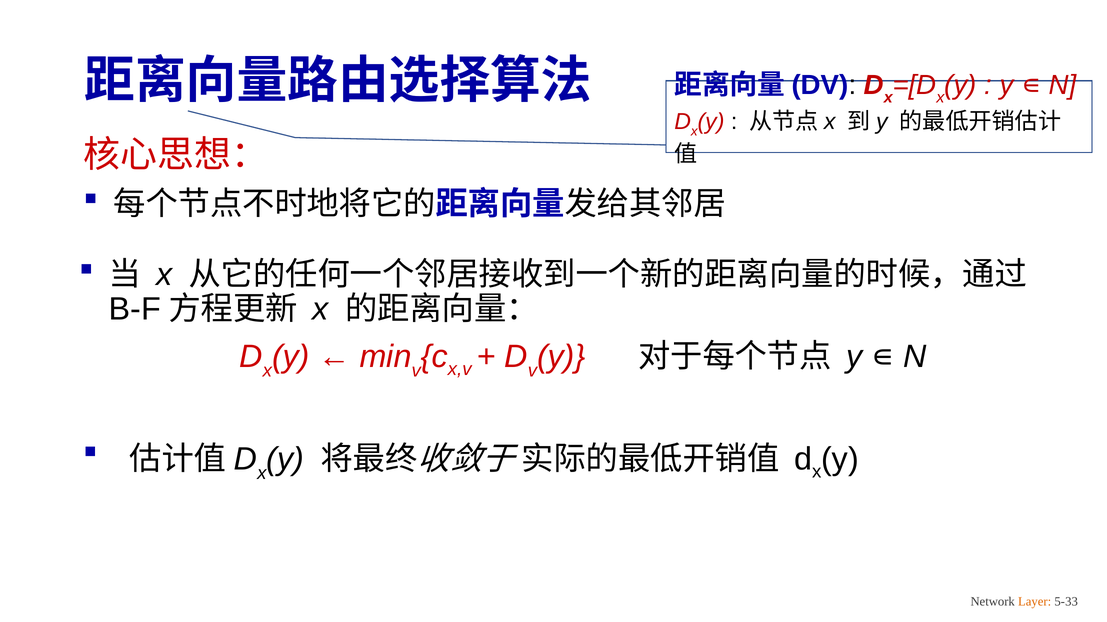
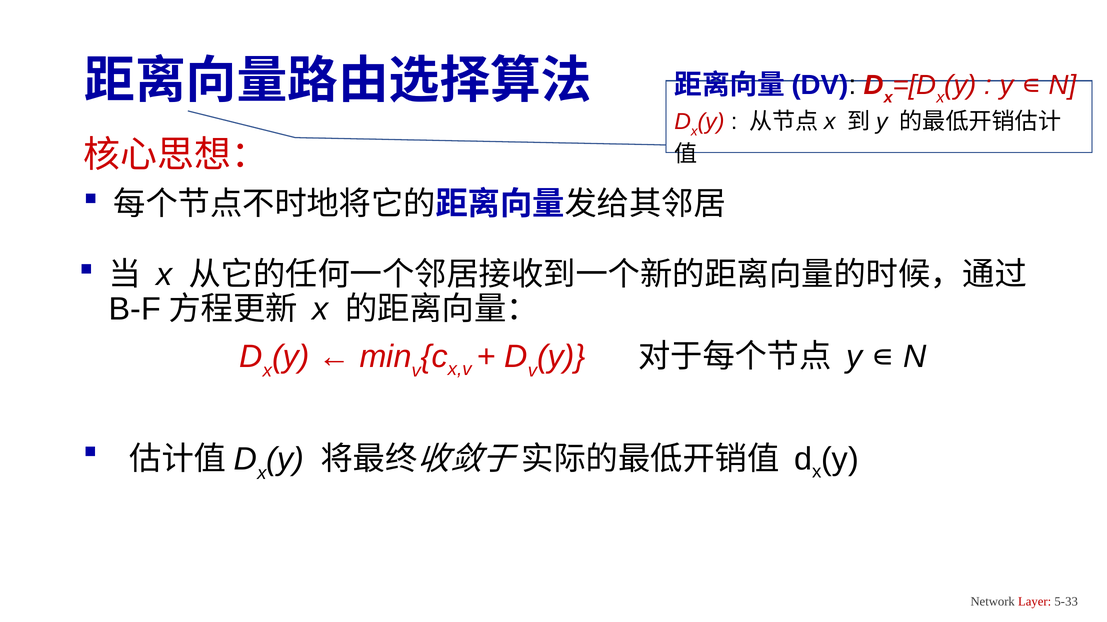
Layer colour: orange -> red
